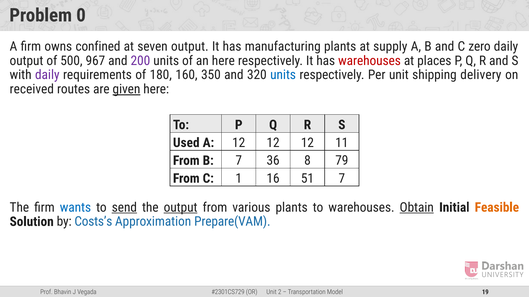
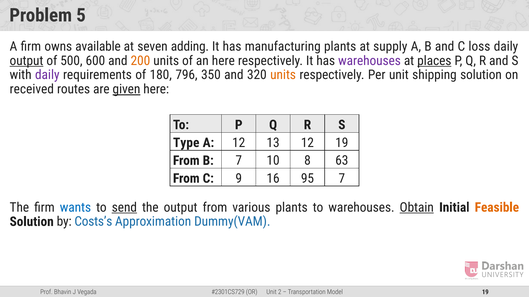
0: 0 -> 5
confined: confined -> available
seven output: output -> adding
zero: zero -> loss
output at (27, 61) underline: none -> present
967: 967 -> 600
200 colour: purple -> orange
warehouses at (369, 61) colour: red -> purple
places underline: none -> present
160: 160 -> 796
units at (283, 75) colour: blue -> orange
shipping delivery: delivery -> solution
Used: Used -> Type
A 12 12: 12 -> 13
12 11: 11 -> 19
36: 36 -> 10
79: 79 -> 63
1: 1 -> 9
51: 51 -> 95
output at (181, 208) underline: present -> none
Prepare(VAM: Prepare(VAM -> Dummy(VAM
